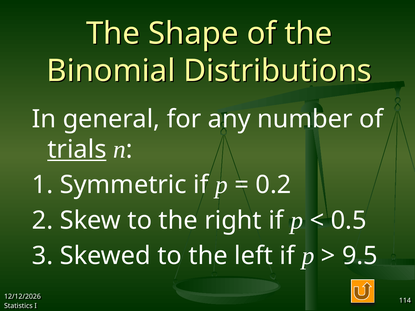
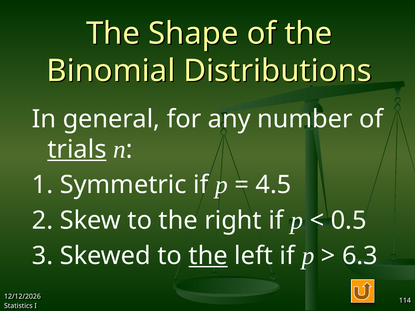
0.2: 0.2 -> 4.5
the at (208, 256) underline: none -> present
9.5: 9.5 -> 6.3
